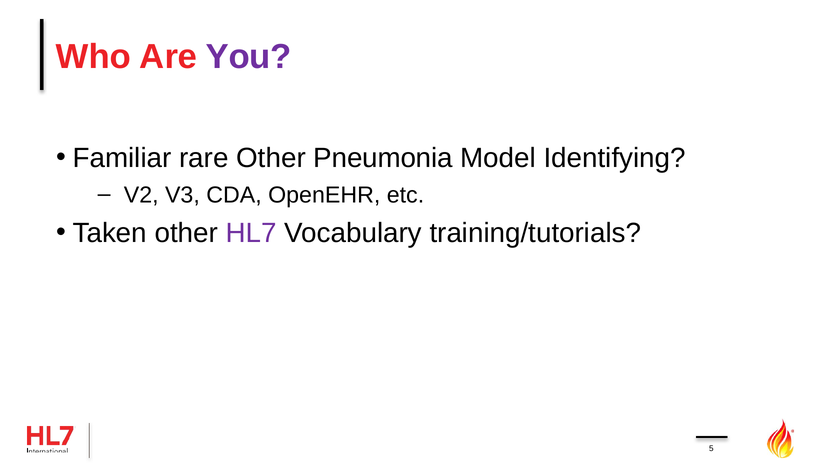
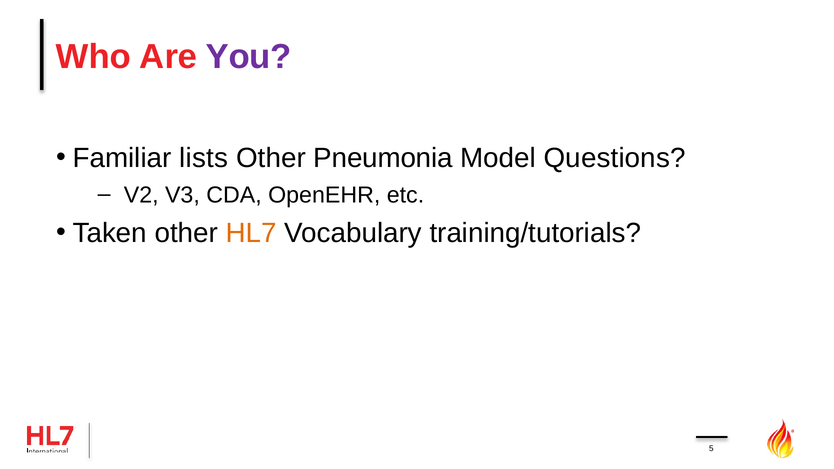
rare: rare -> lists
Identifying: Identifying -> Questions
HL7 colour: purple -> orange
